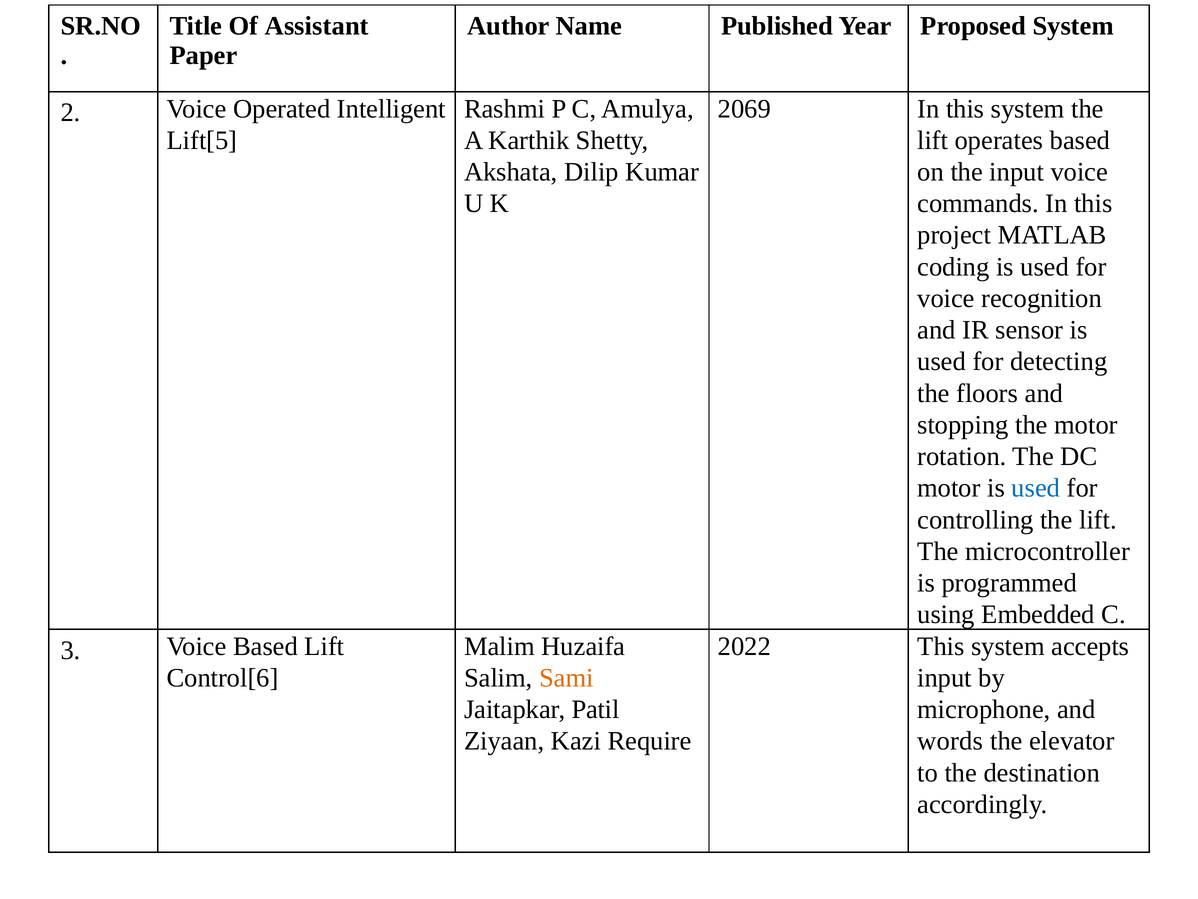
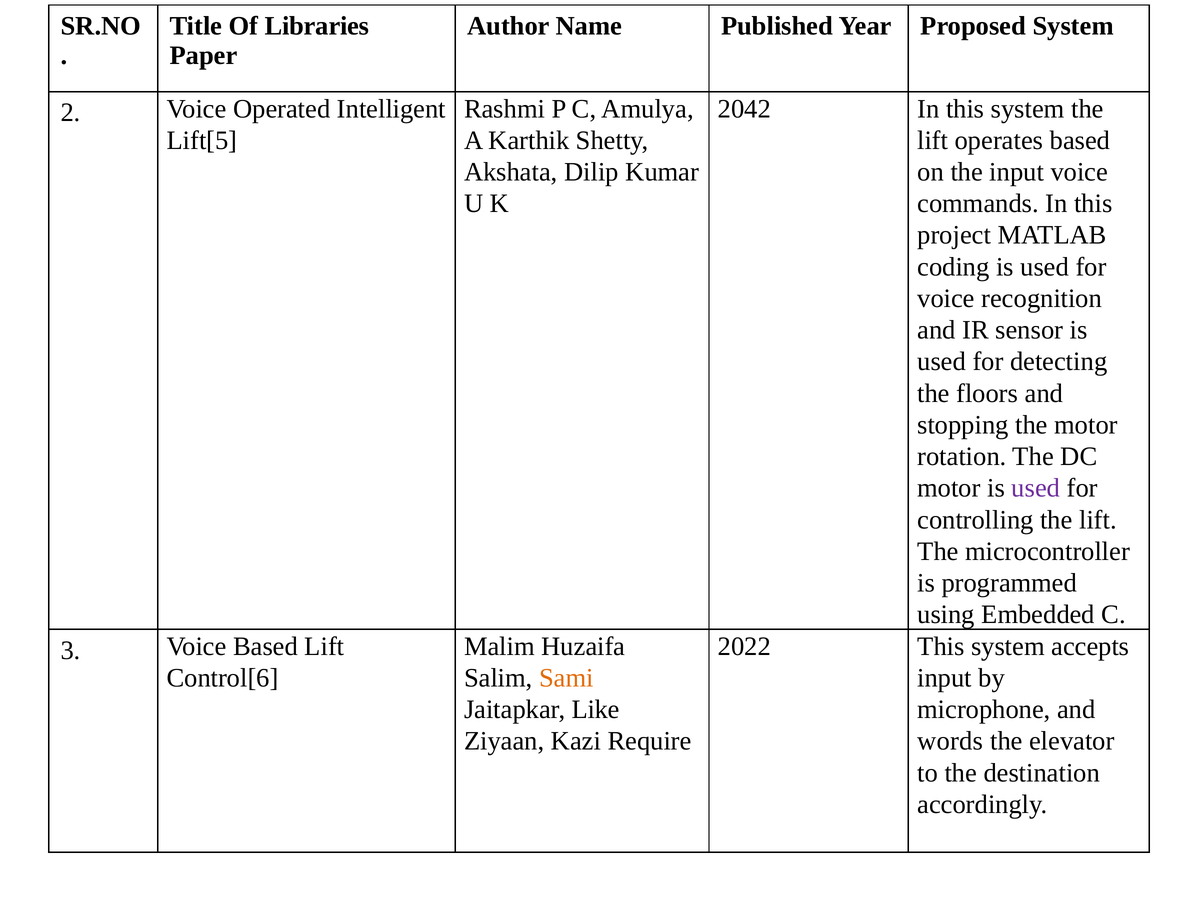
Assistant: Assistant -> Libraries
2069: 2069 -> 2042
used at (1036, 488) colour: blue -> purple
Patil: Patil -> Like
